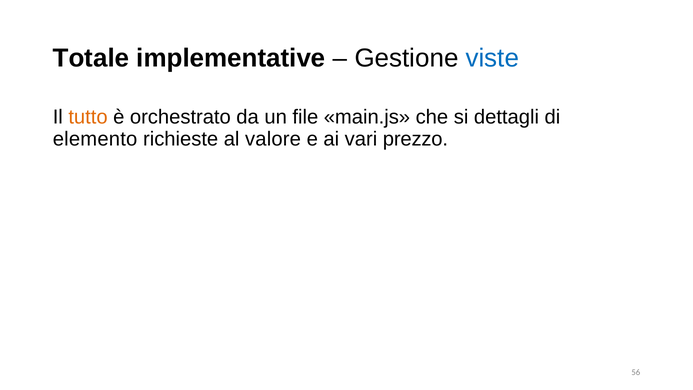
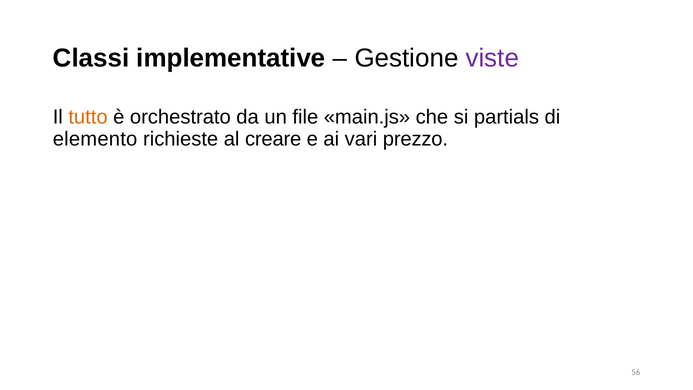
Totale: Totale -> Classi
viste colour: blue -> purple
dettagli: dettagli -> partials
valore: valore -> creare
